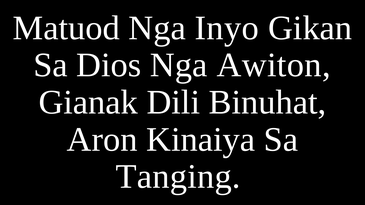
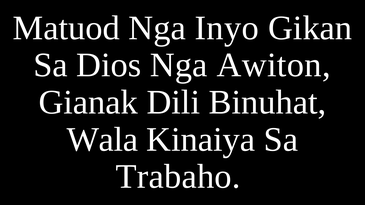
Aron: Aron -> Wala
Tanging: Tanging -> Trabaho
